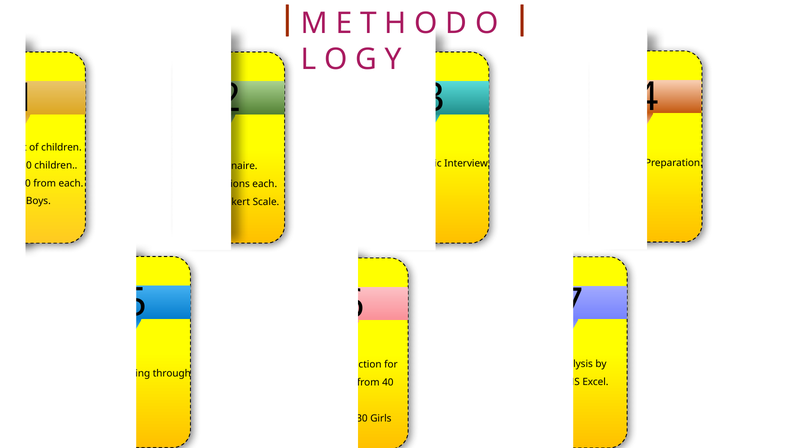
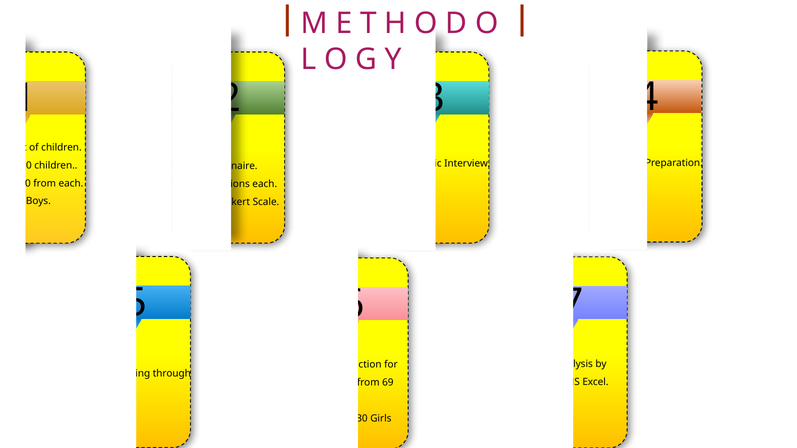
40: 40 -> 69
